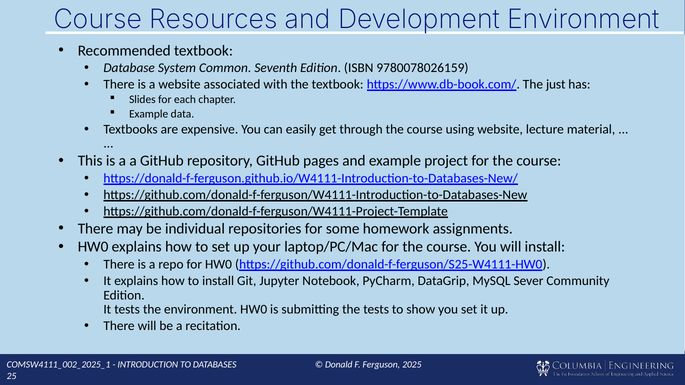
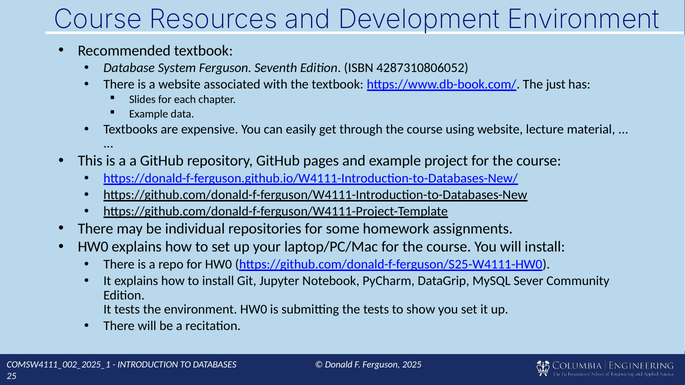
System Common: Common -> Ferguson
9780078026159: 9780078026159 -> 4287310806052
